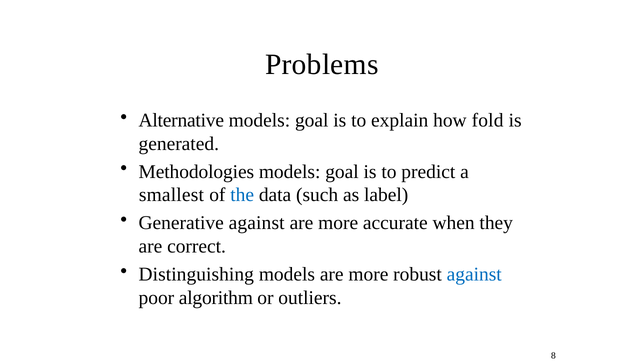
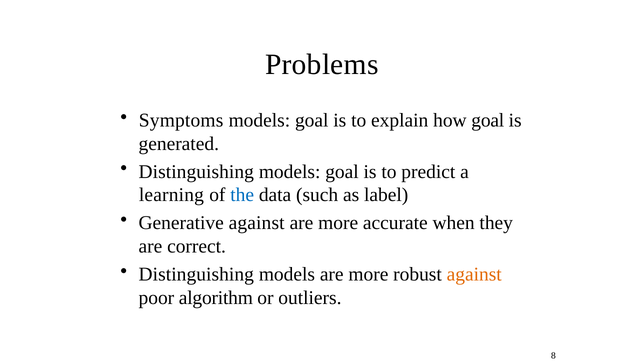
Alternative: Alternative -> Symptoms
how fold: fold -> goal
Methodologies at (196, 172): Methodologies -> Distinguishing
smallest: smallest -> learning
against at (474, 275) colour: blue -> orange
